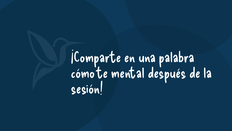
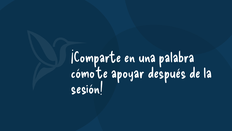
mental: mental -> apoyar
